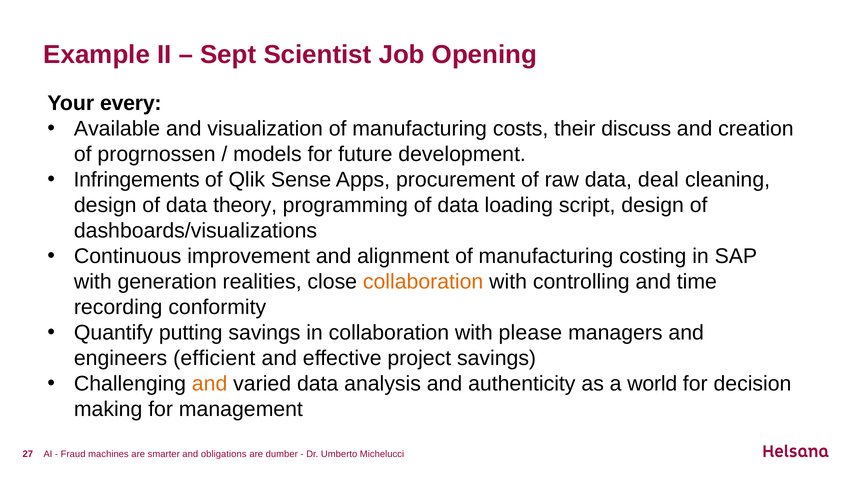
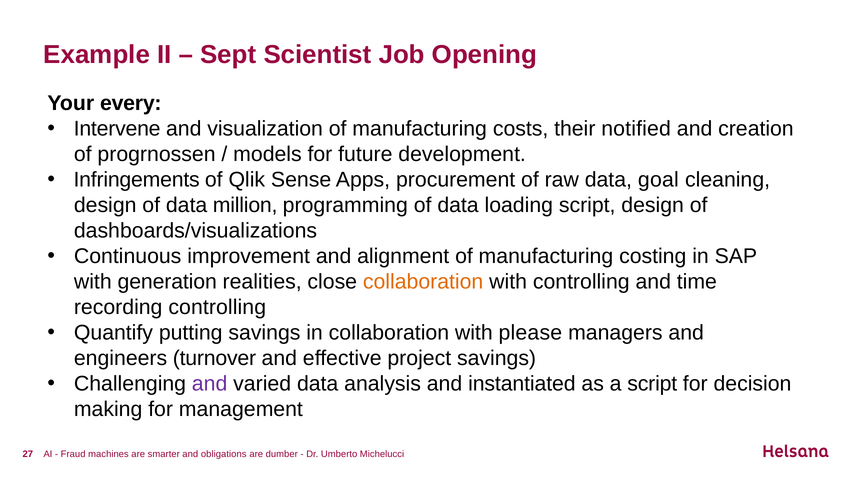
Available: Available -> Intervene
discuss: discuss -> notified
deal: deal -> goal
theory: theory -> million
recording conformity: conformity -> controlling
efficient: efficient -> turnover
and at (210, 384) colour: orange -> purple
authenticity: authenticity -> instantiated
a world: world -> script
